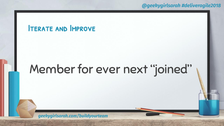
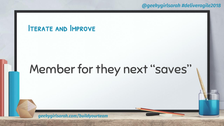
ever: ever -> they
joined: joined -> saves
